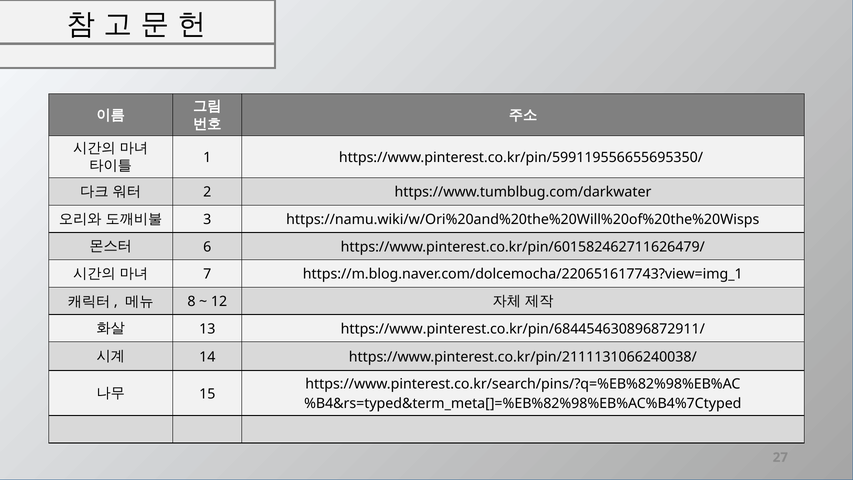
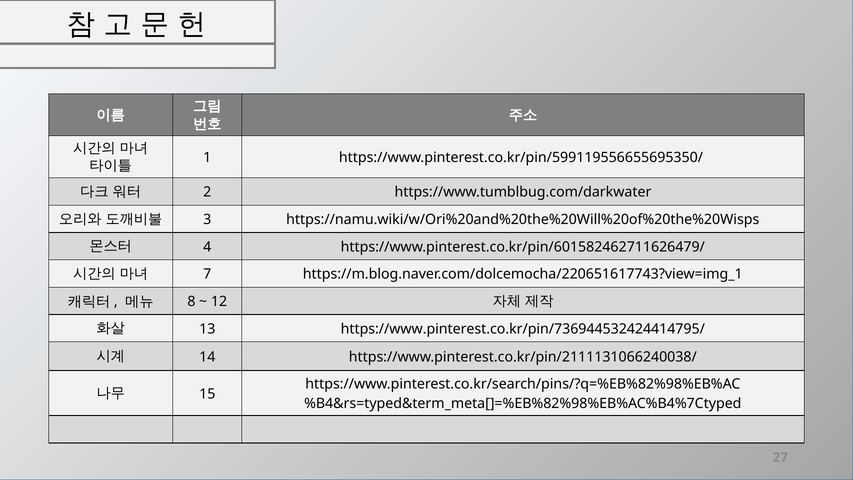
6: 6 -> 4
https://www.pinterest.co.kr/pin/684454630896872911/: https://www.pinterest.co.kr/pin/684454630896872911/ -> https://www.pinterest.co.kr/pin/736944532424414795/
